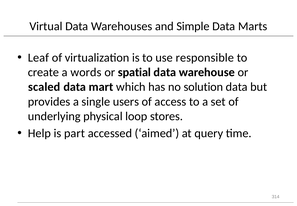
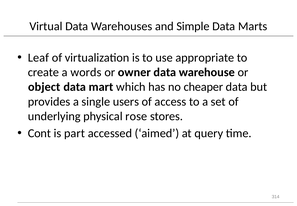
responsible: responsible -> appropriate
spatial: spatial -> owner
scaled: scaled -> object
solution: solution -> cheaper
loop: loop -> rose
Help: Help -> Cont
